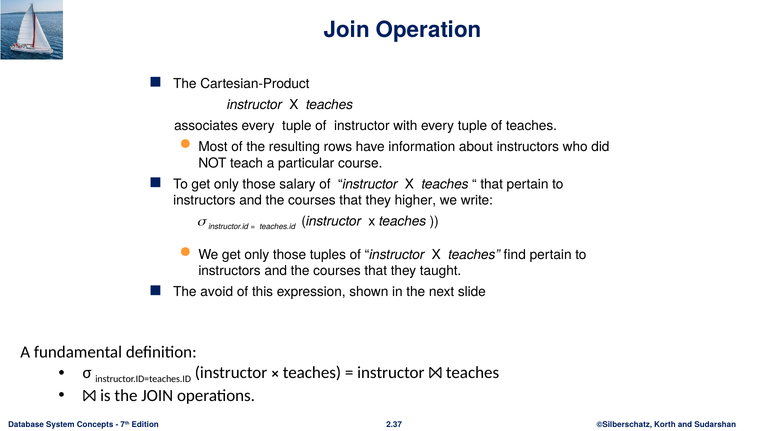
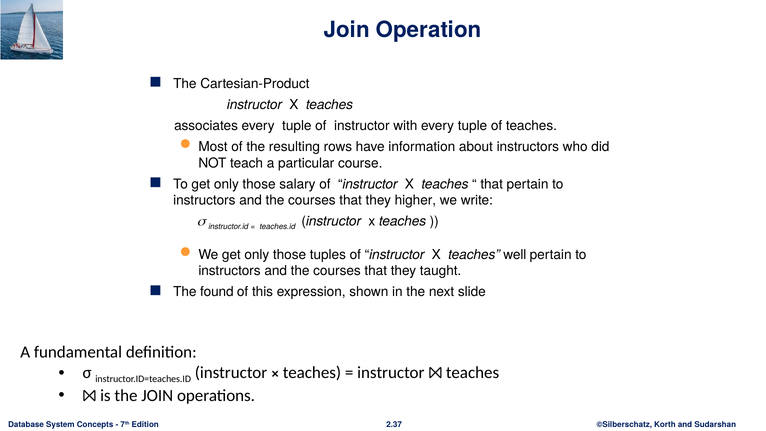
find: find -> well
avoid: avoid -> found
